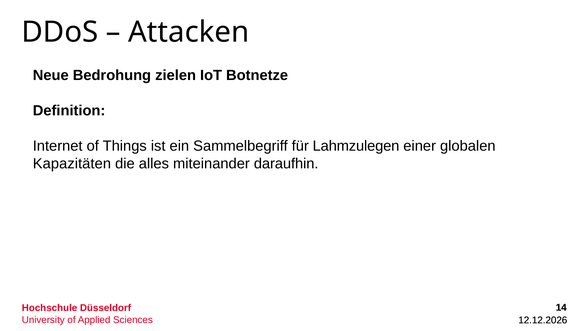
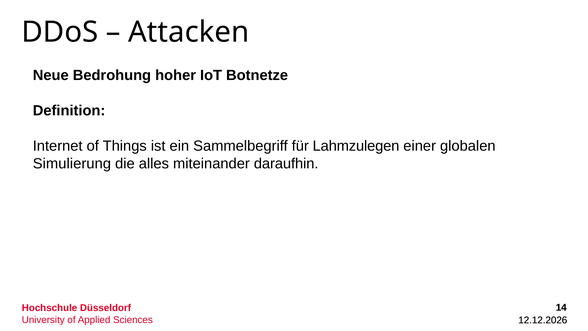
zielen: zielen -> hoher
Kapazitäten: Kapazitäten -> Simulierung
